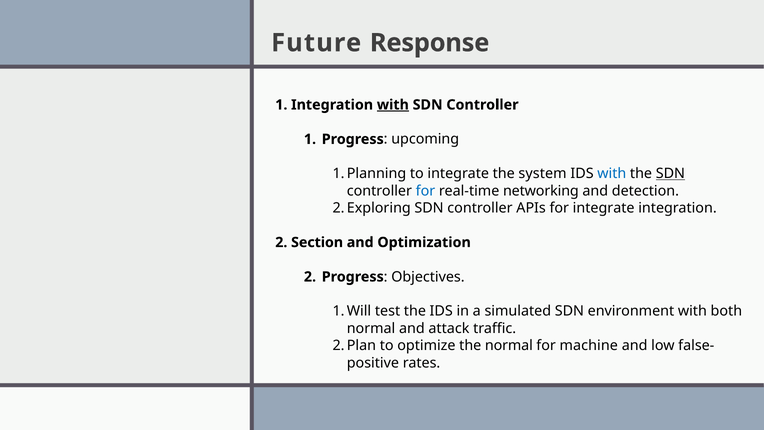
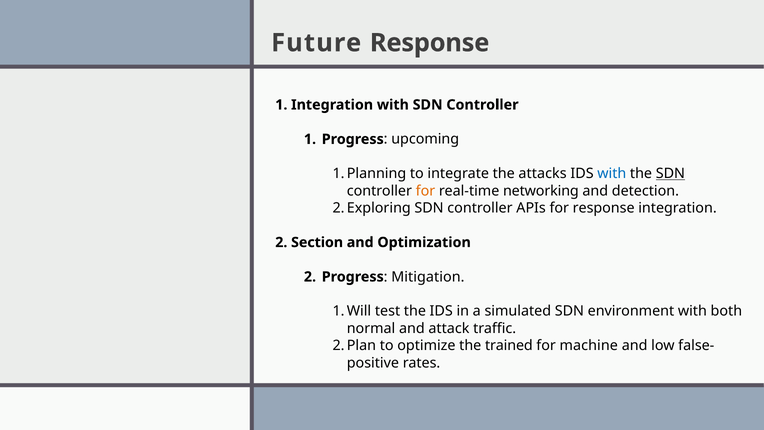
with at (393, 105) underline: present -> none
system: system -> attacks
for at (425, 191) colour: blue -> orange
for integrate: integrate -> response
Objectives: Objectives -> Mitigation
the normal: normal -> trained
